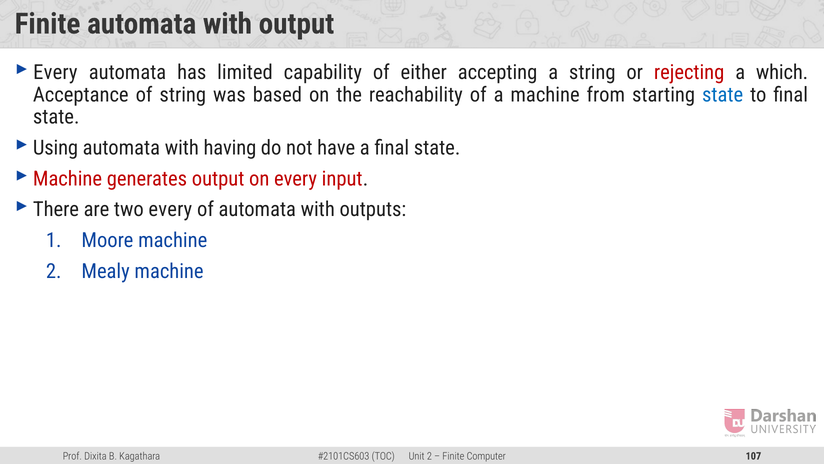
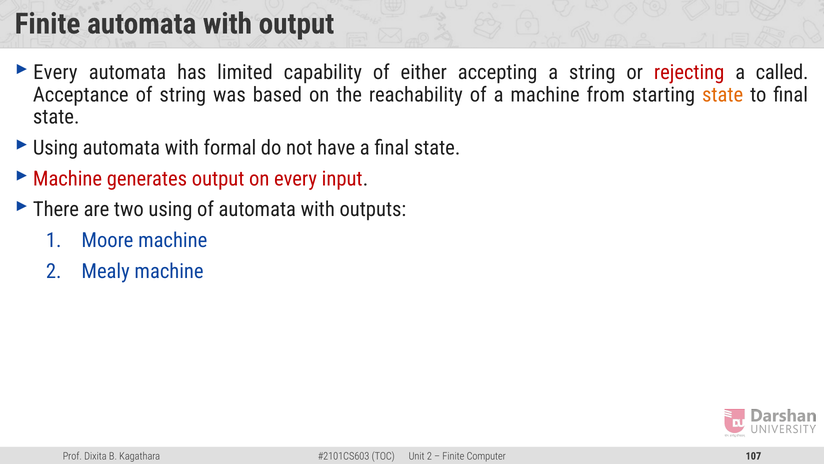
which: which -> called
state at (723, 95) colour: blue -> orange
having: having -> formal
two every: every -> using
